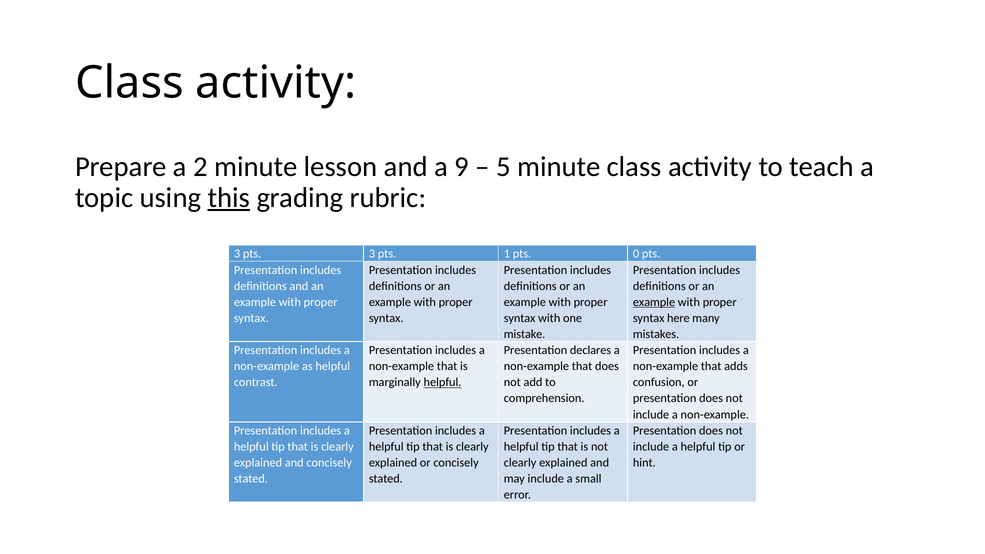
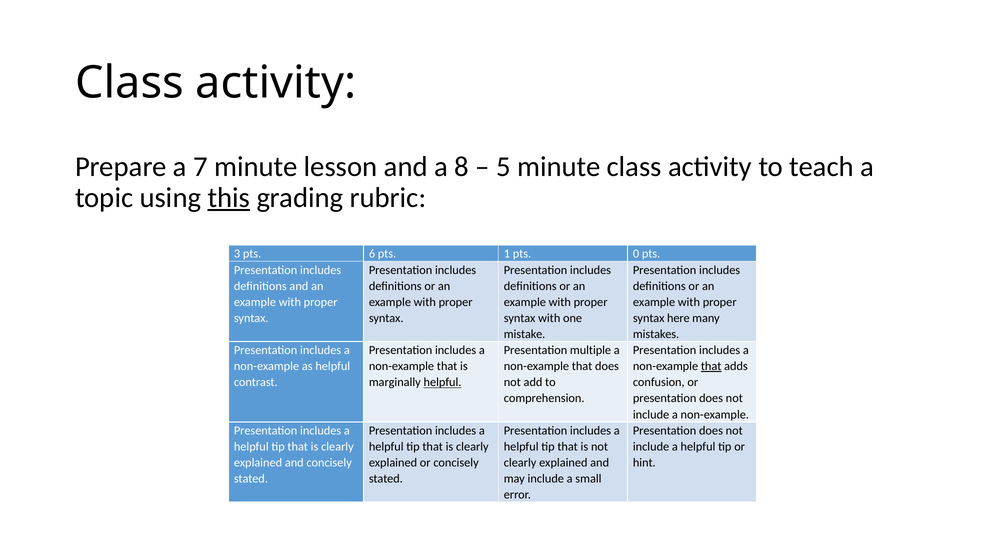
2: 2 -> 7
9: 9 -> 8
pts 3: 3 -> 6
example at (654, 302) underline: present -> none
declares: declares -> multiple
that at (711, 366) underline: none -> present
